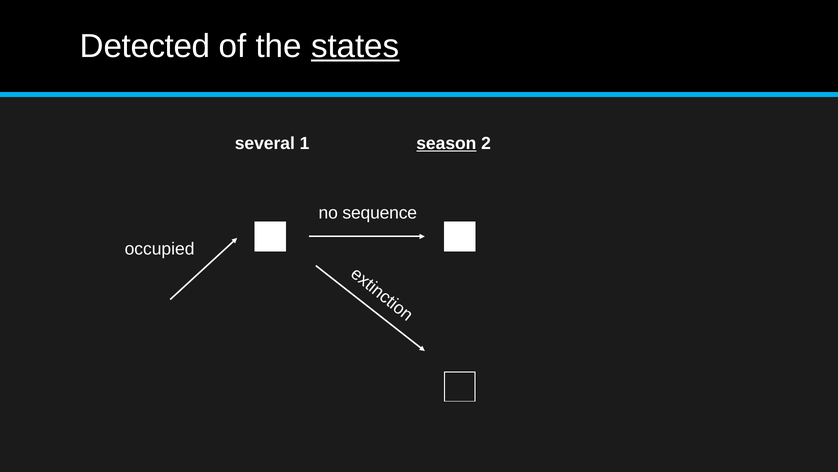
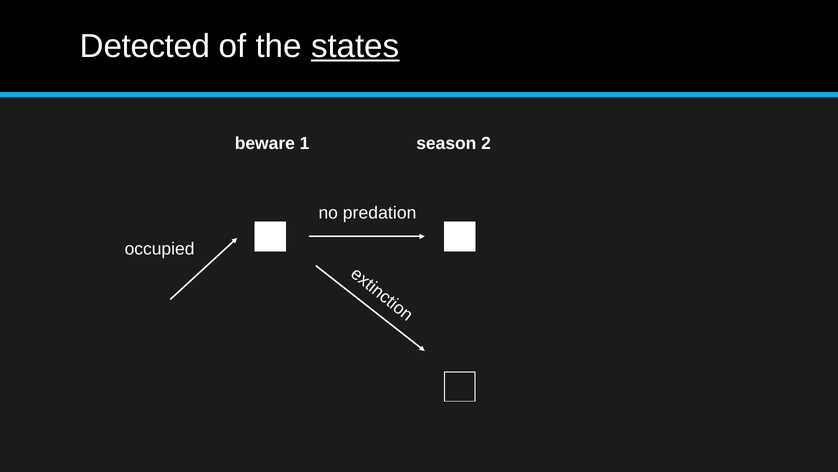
several: several -> beware
season underline: present -> none
sequence: sequence -> predation
